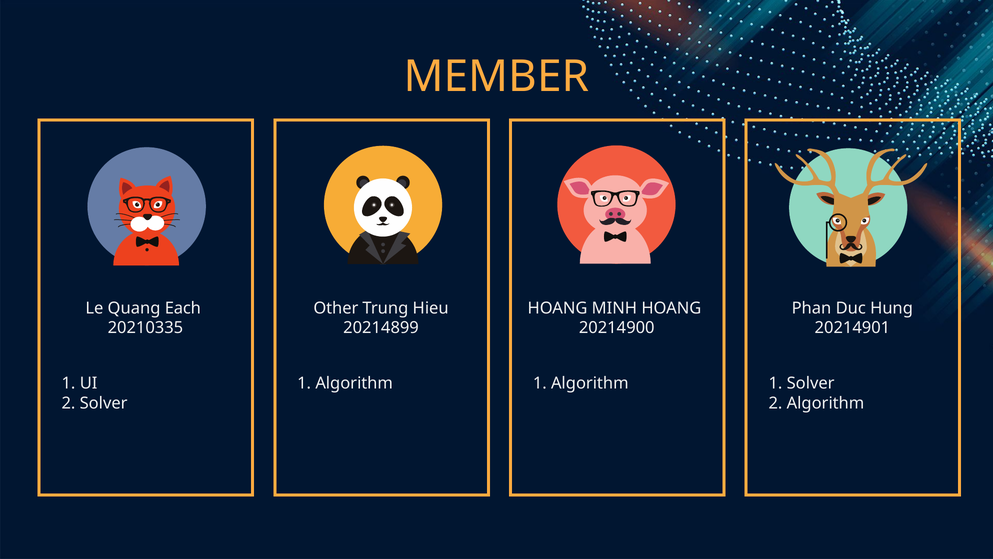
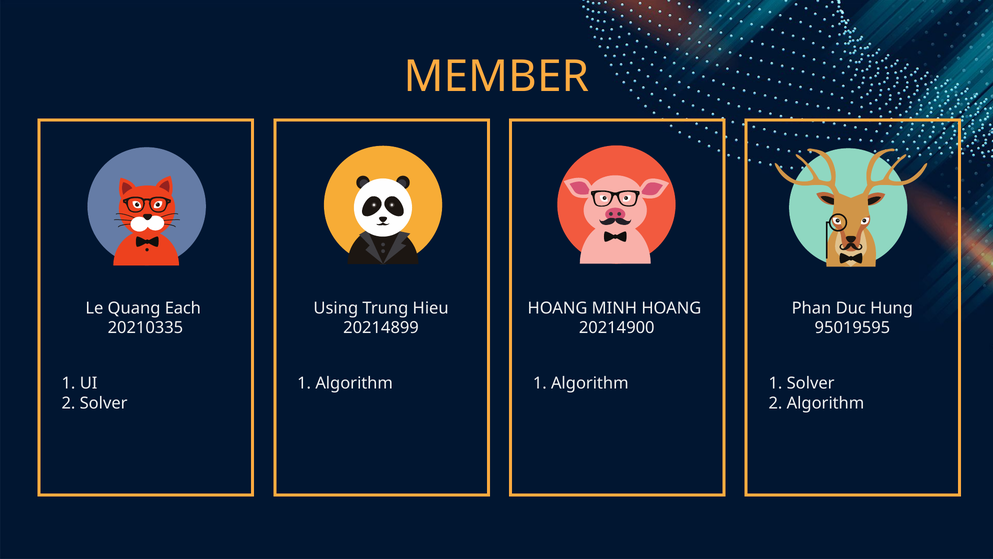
Other: Other -> Using
20214901: 20214901 -> 95019595
